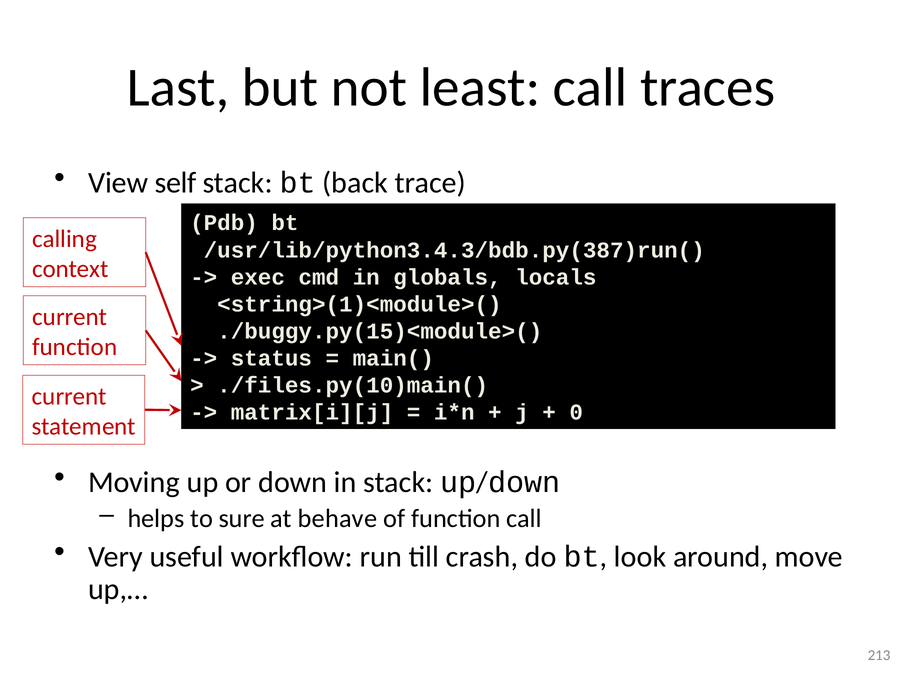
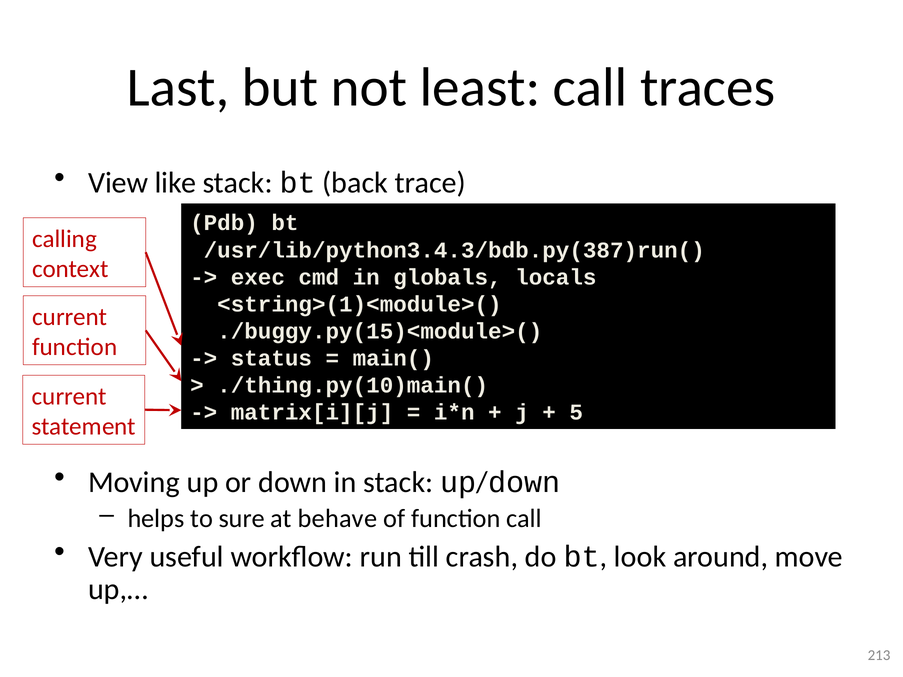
self: self -> like
./files.py(10)main(: ./files.py(10)main( -> ./thing.py(10)main(
0: 0 -> 5
